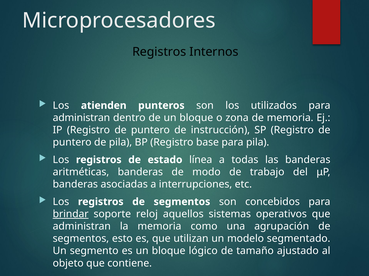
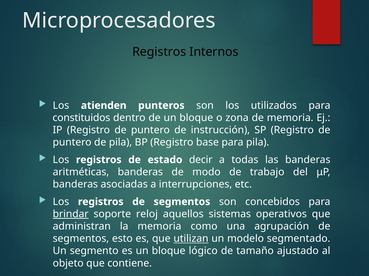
administran at (81, 118): administran -> constituidos
línea: línea -> decir
utilizan underline: none -> present
